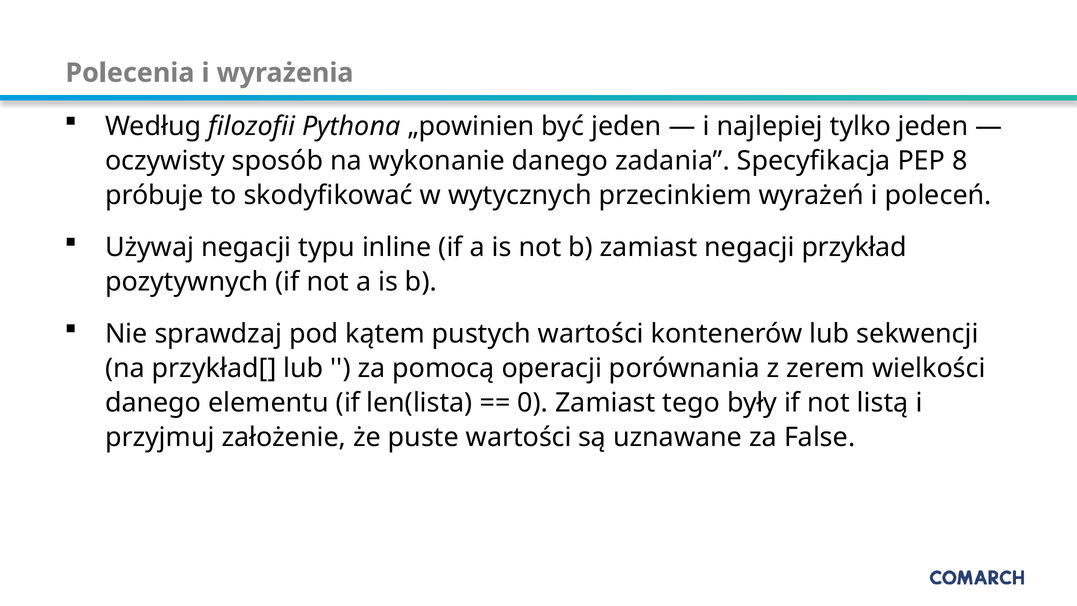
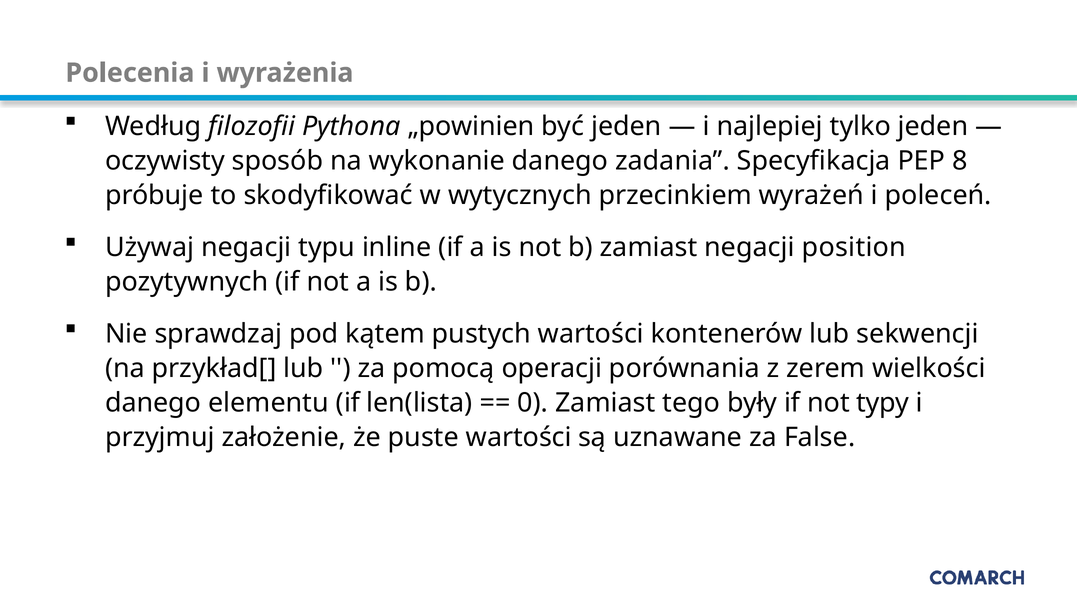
przykład: przykład -> position
listą: listą -> typy
